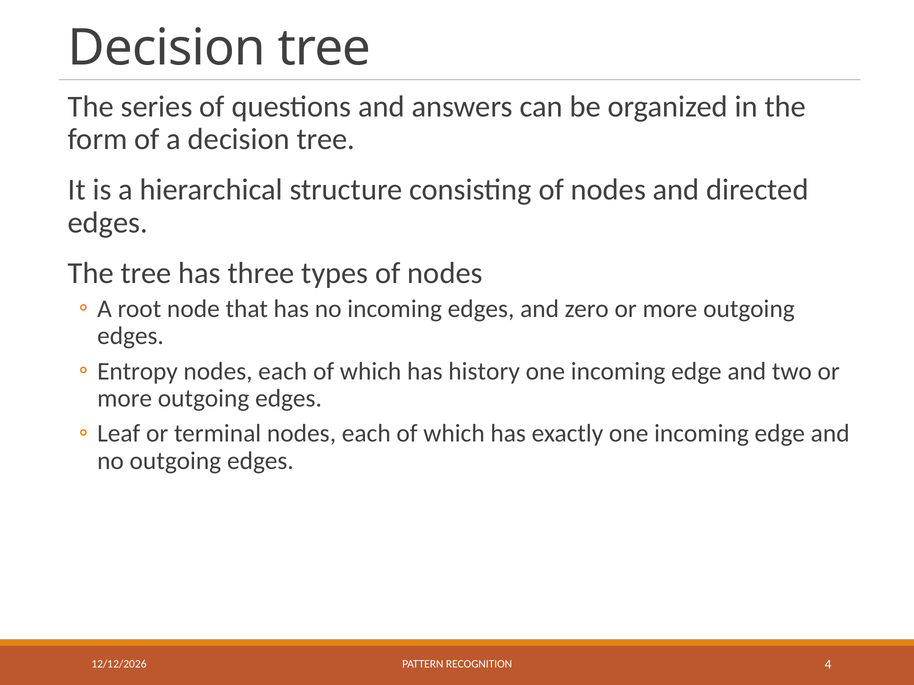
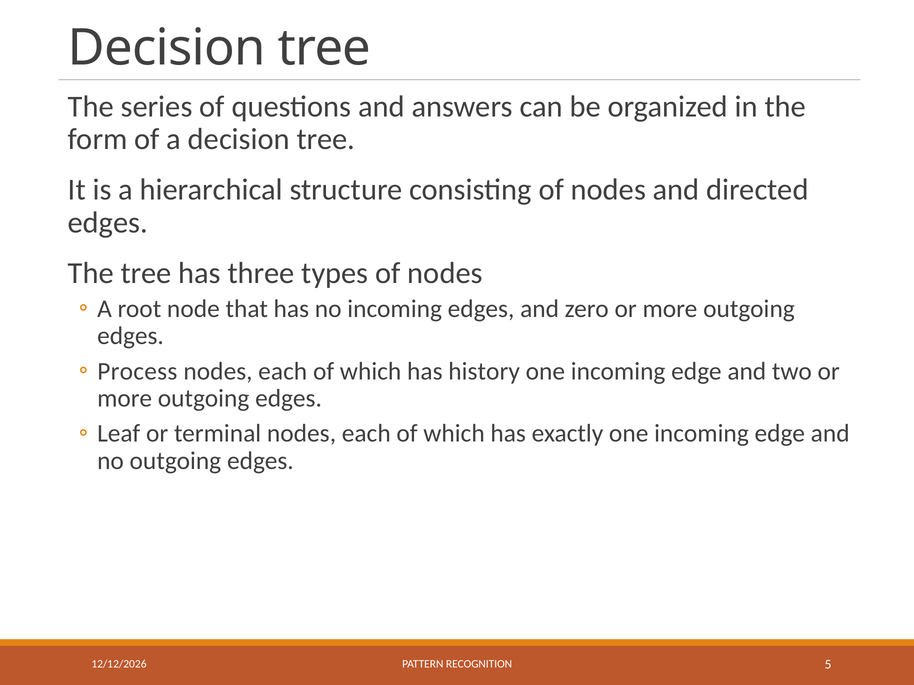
Entropy: Entropy -> Process
4: 4 -> 5
